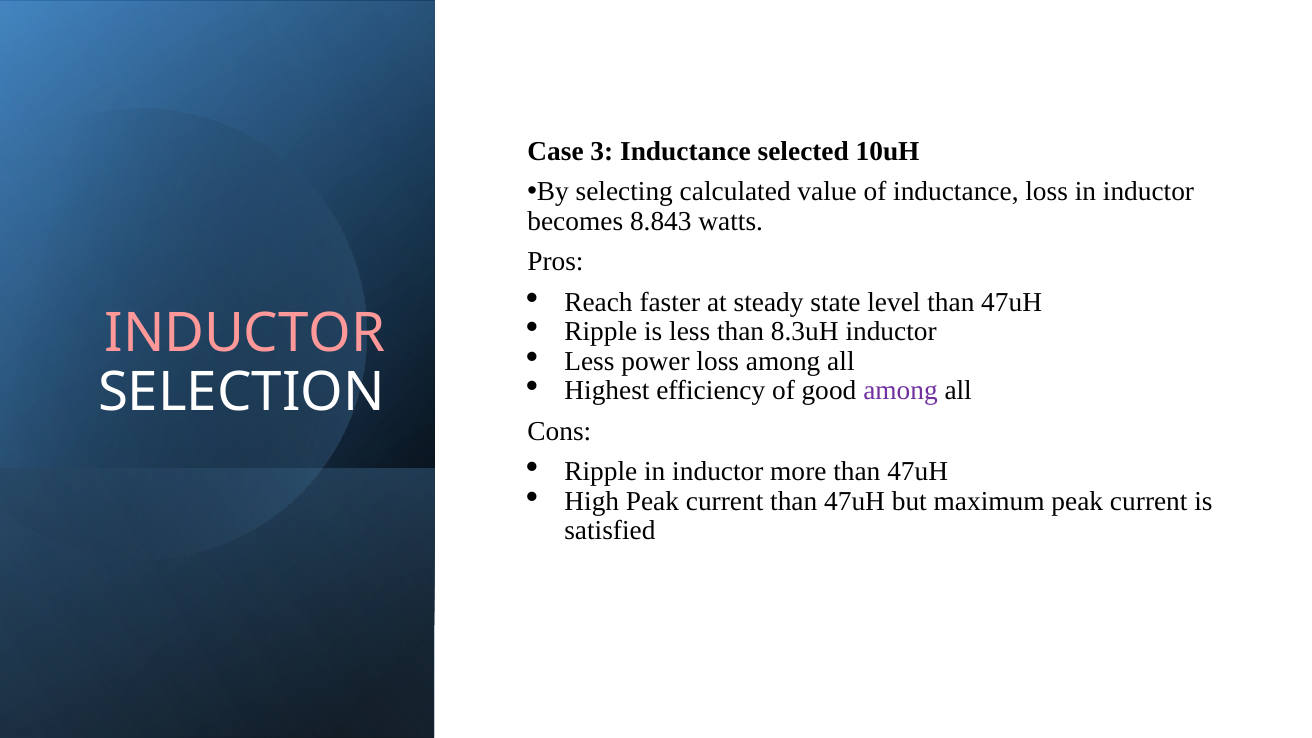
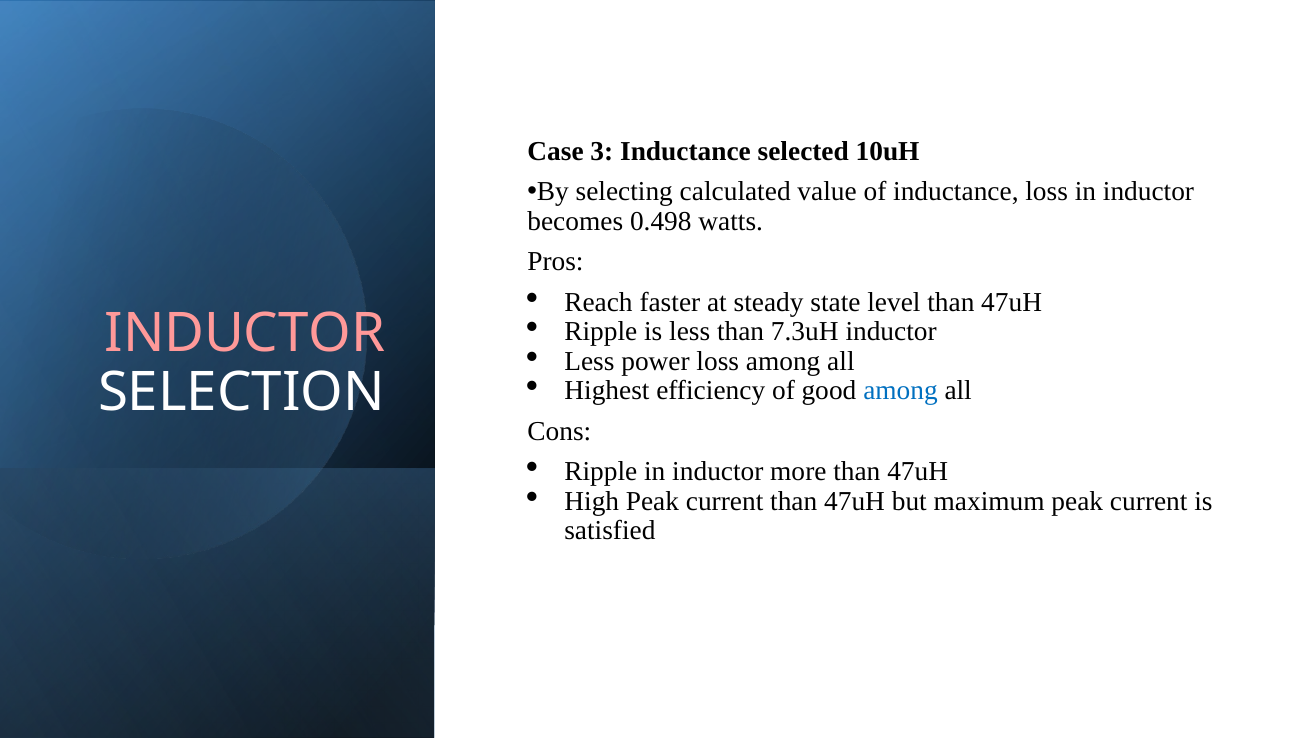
8.843: 8.843 -> 0.498
8.3uH: 8.3uH -> 7.3uH
among at (900, 391) colour: purple -> blue
